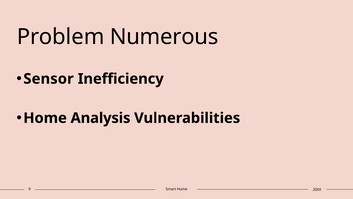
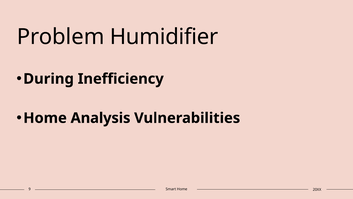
Numerous: Numerous -> Humidifier
Sensor: Sensor -> During
